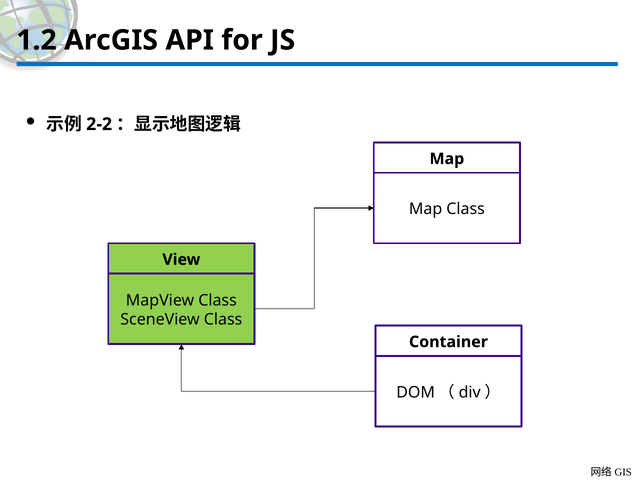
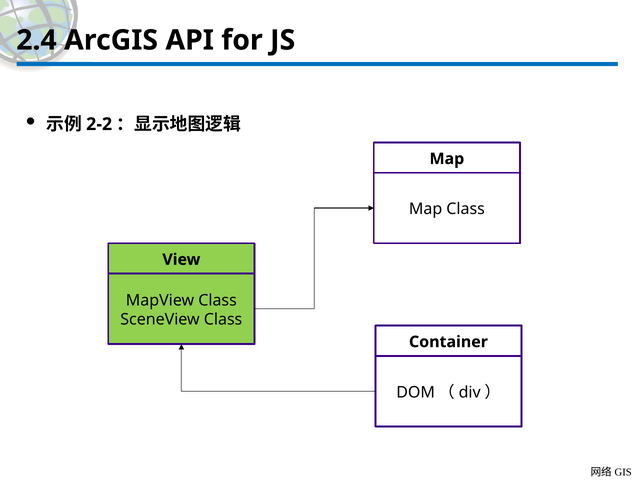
1.2: 1.2 -> 2.4
